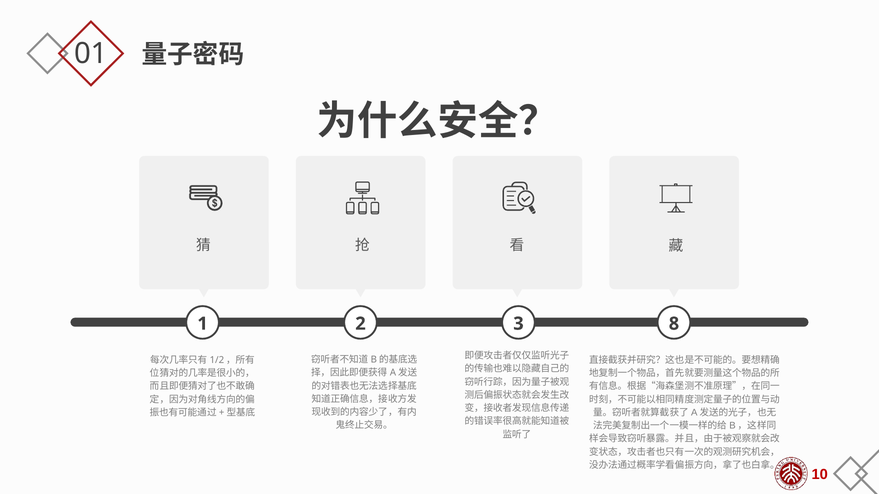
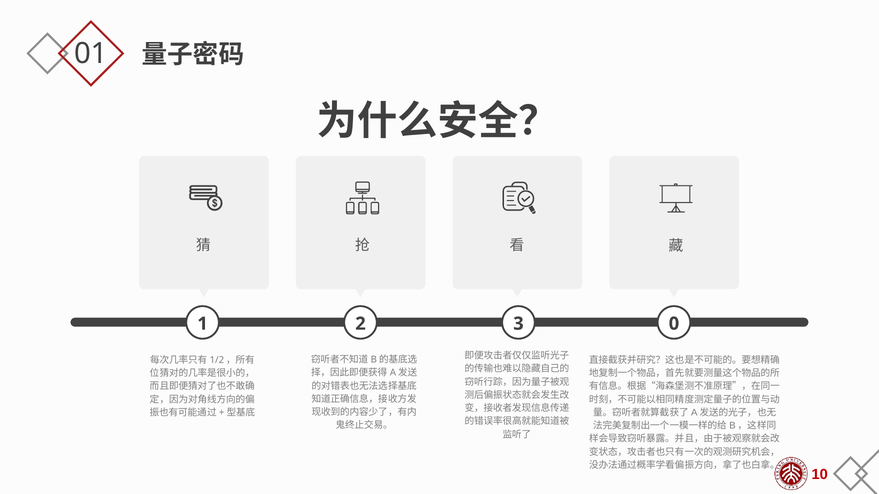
8: 8 -> 0
